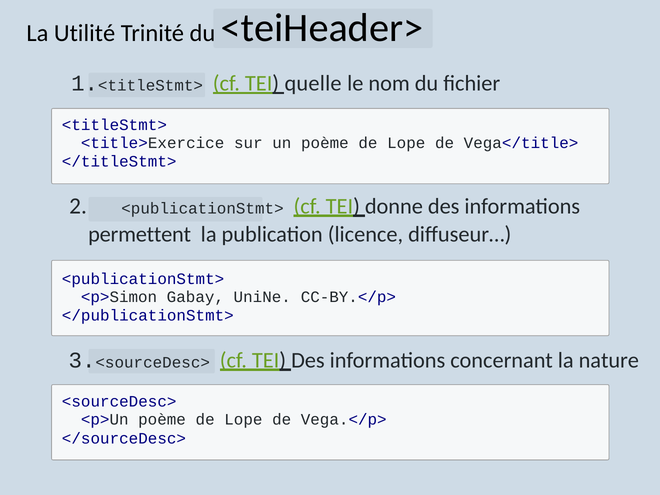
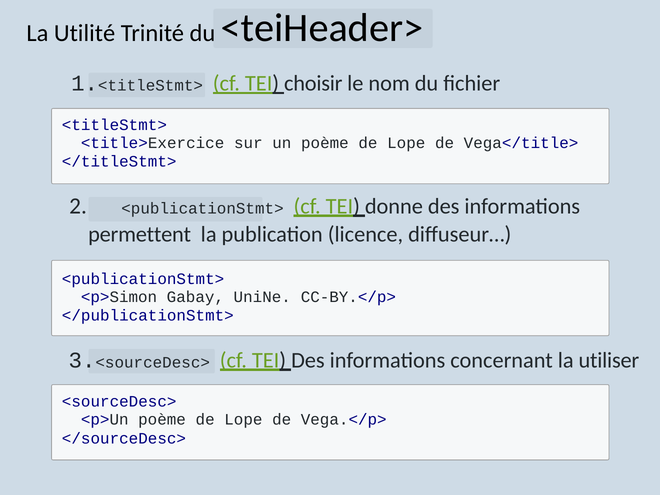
quelle: quelle -> choisir
nature: nature -> utiliser
